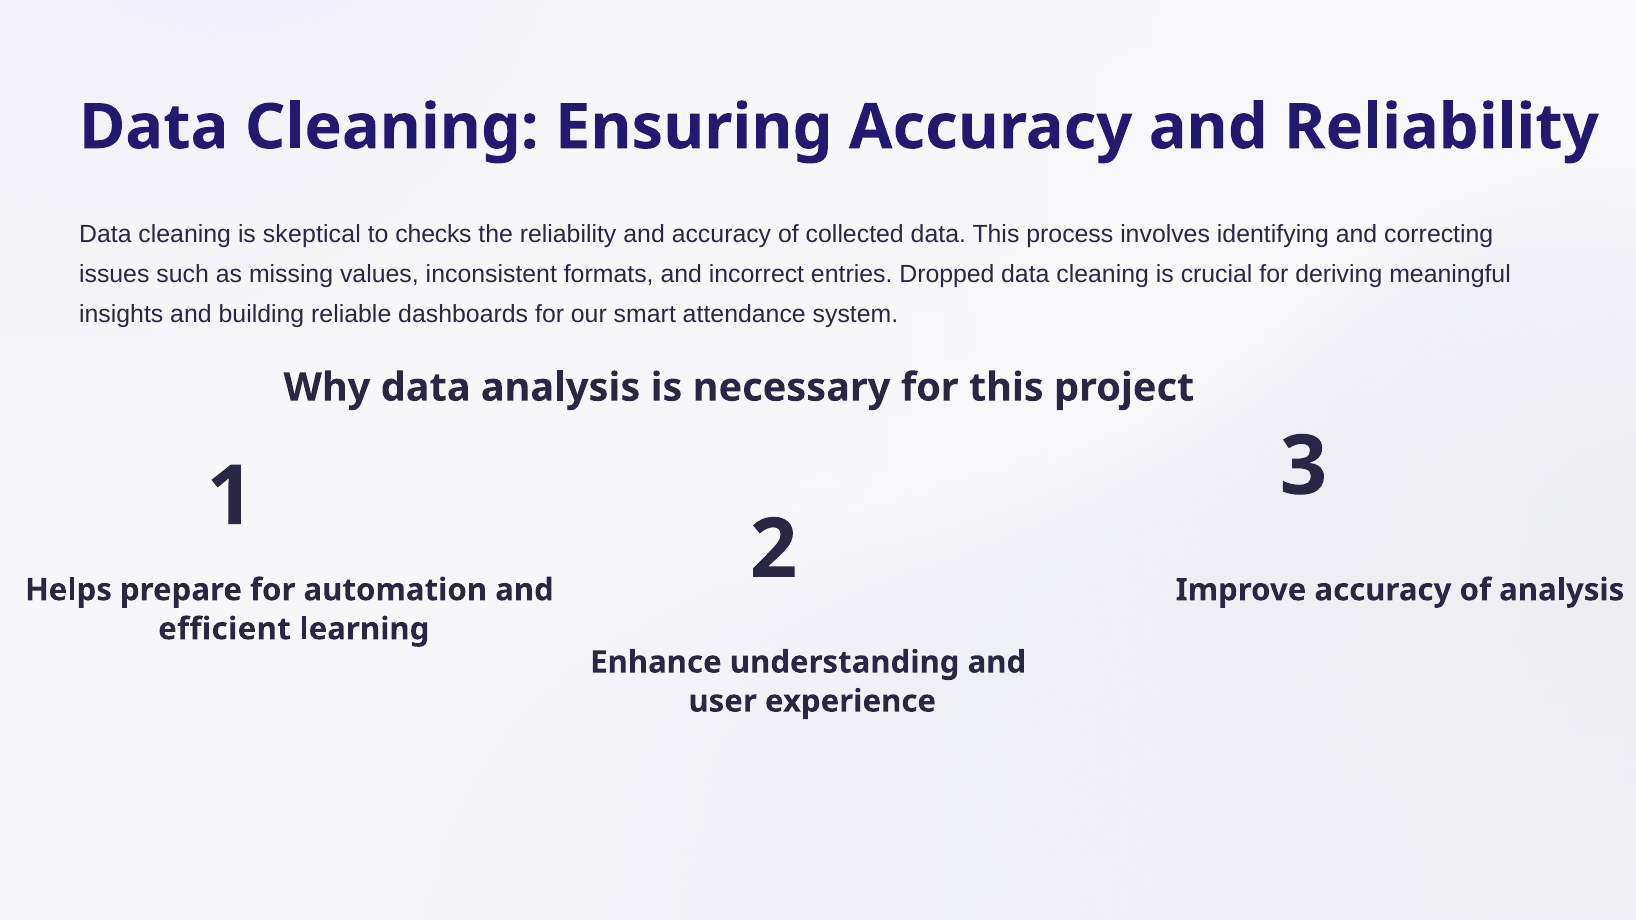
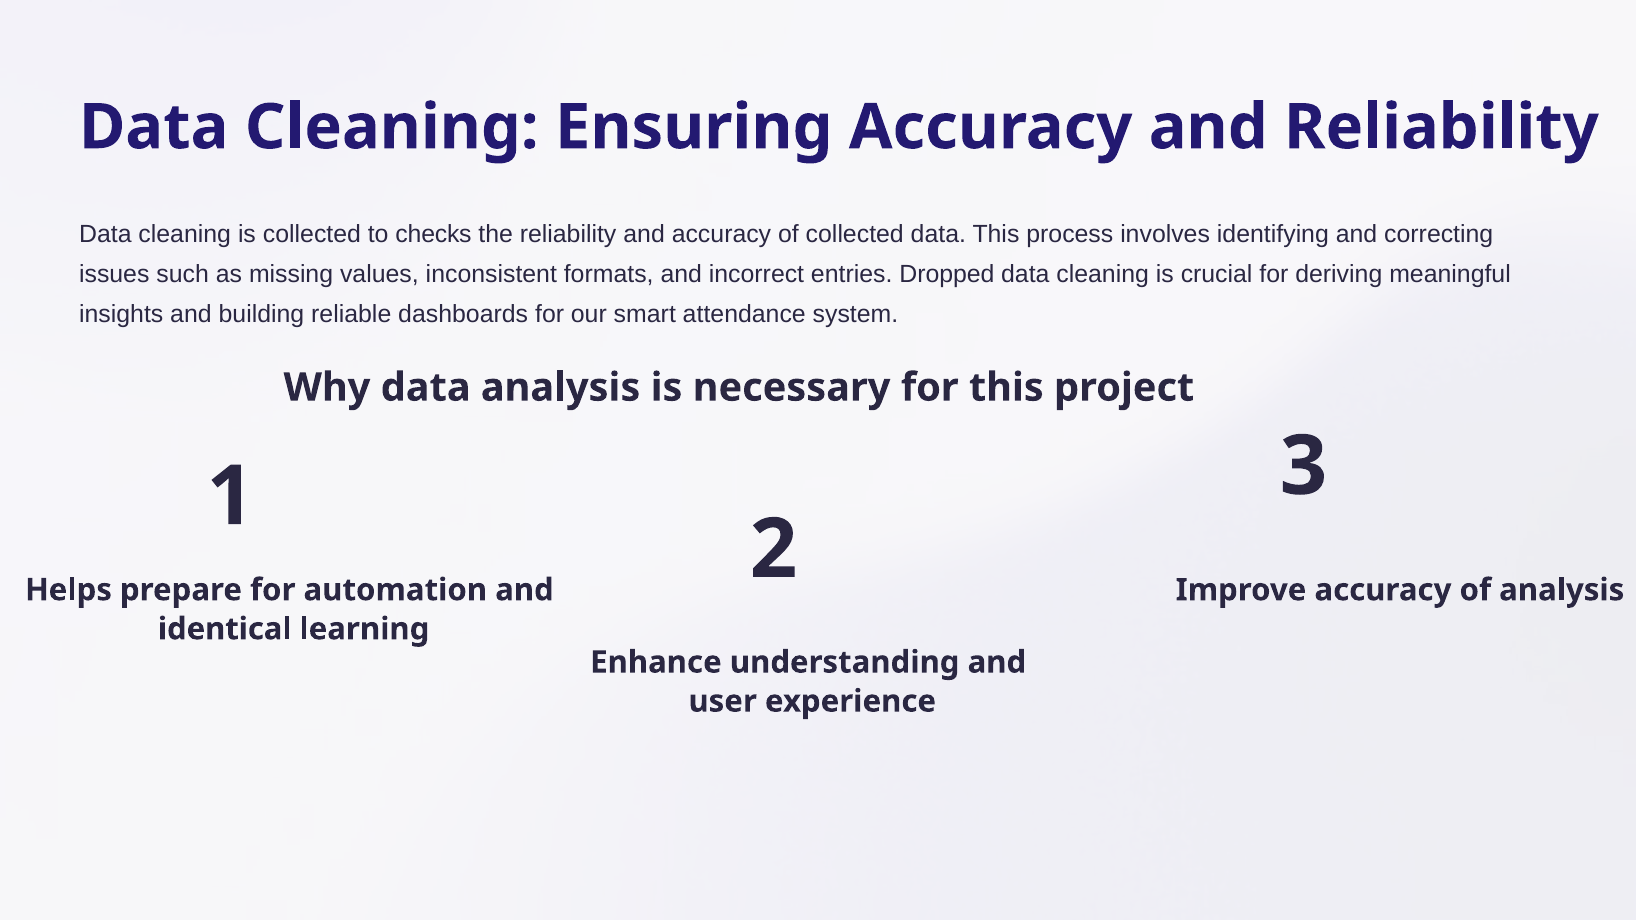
is skeptical: skeptical -> collected
efficient: efficient -> identical
